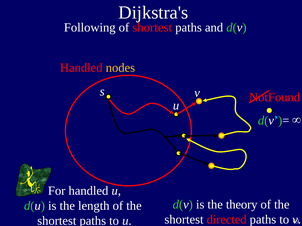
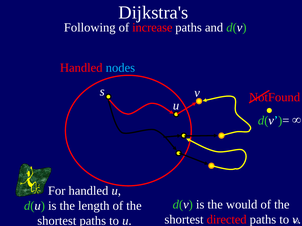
of shortest: shortest -> increase
nodes colour: yellow -> light blue
theory: theory -> would
